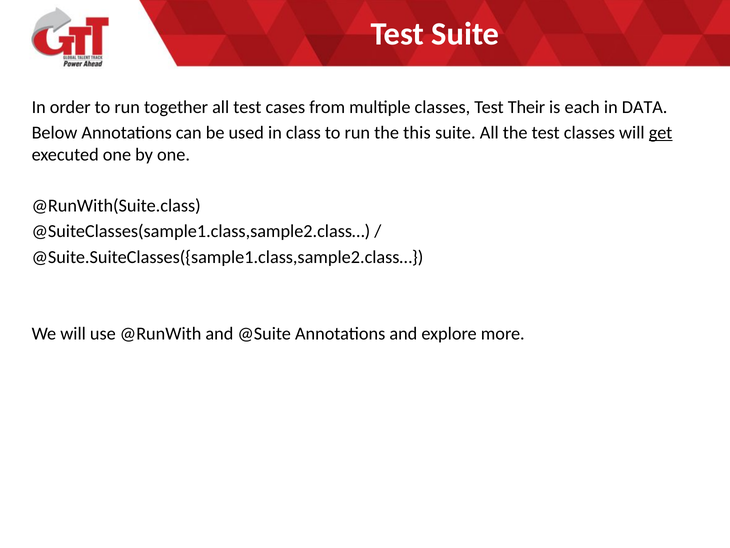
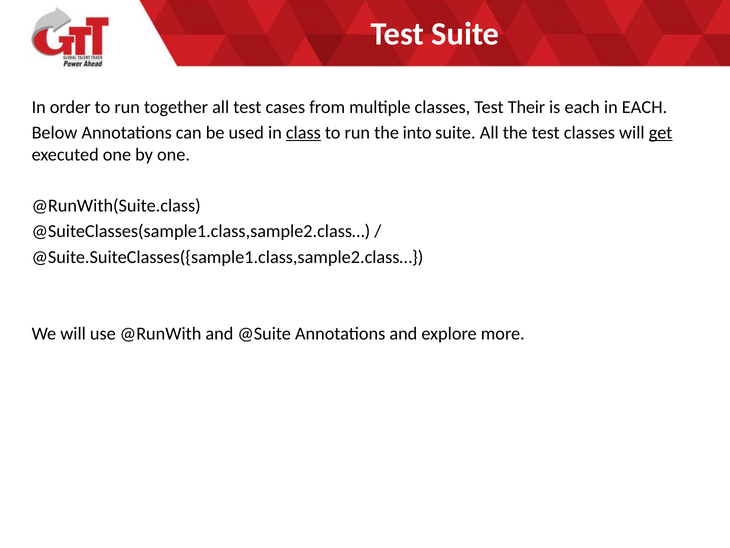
in DATA: DATA -> EACH
class underline: none -> present
this: this -> into
